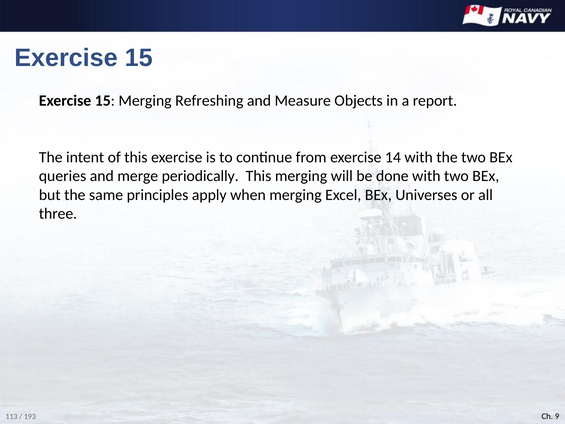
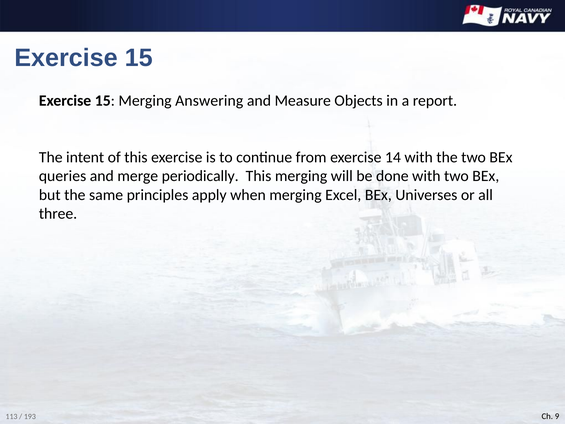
Refreshing: Refreshing -> Answering
